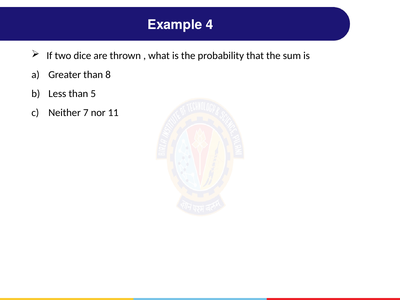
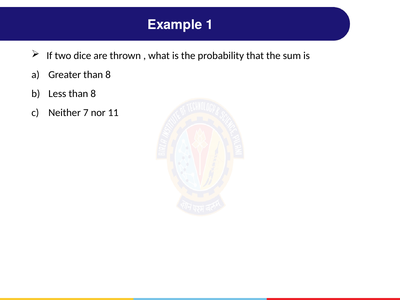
4: 4 -> 1
Less than 5: 5 -> 8
